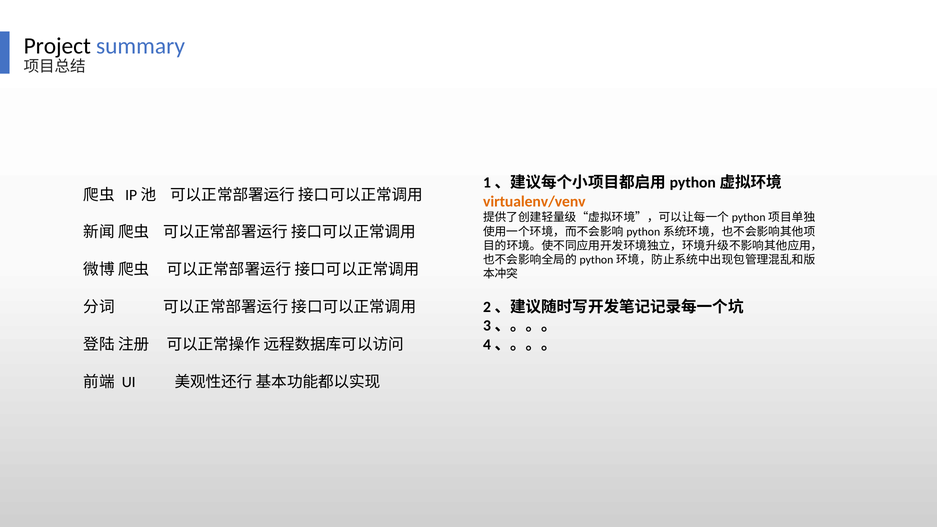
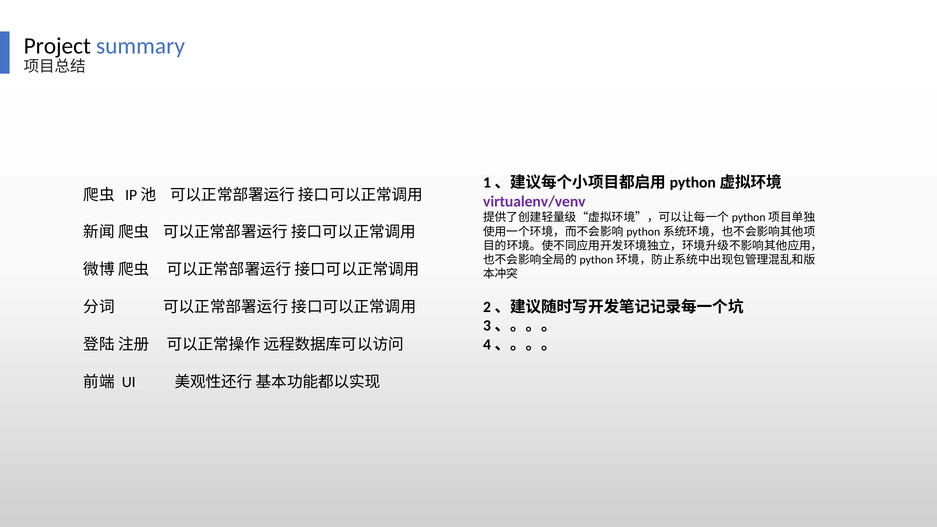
virtualenv/venv colour: orange -> purple
